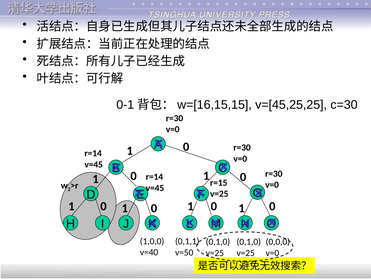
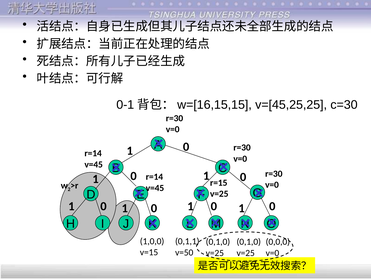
v=40: v=40 -> v=15
